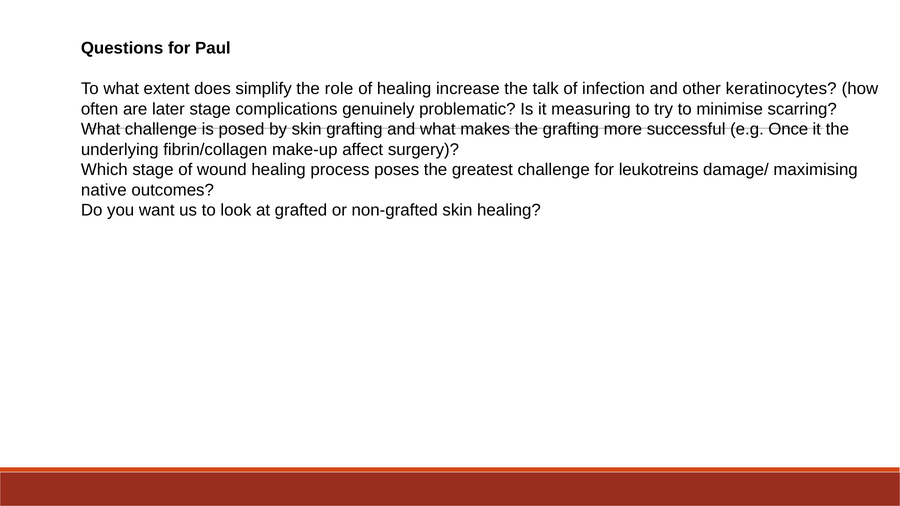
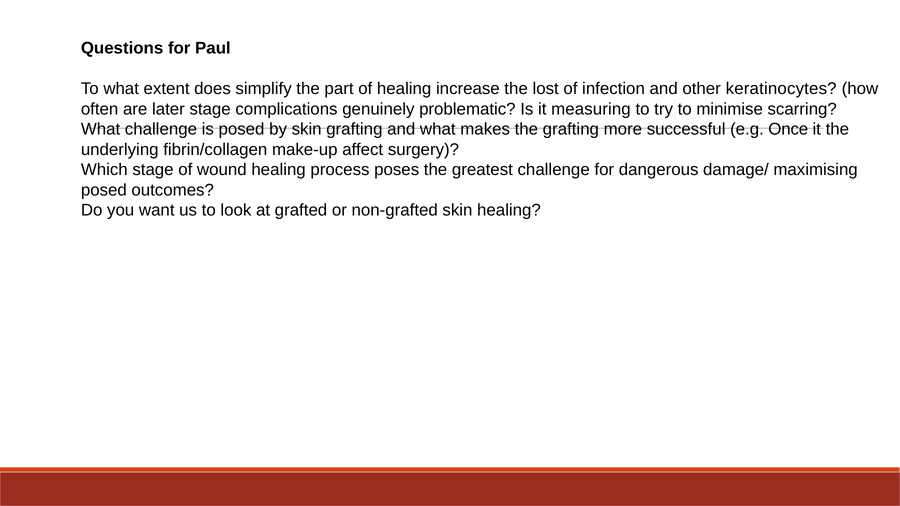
role: role -> part
talk: talk -> lost
leukotreins: leukotreins -> dangerous
native at (104, 190): native -> posed
